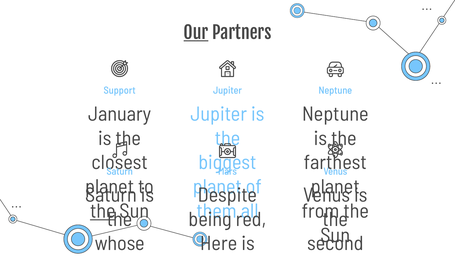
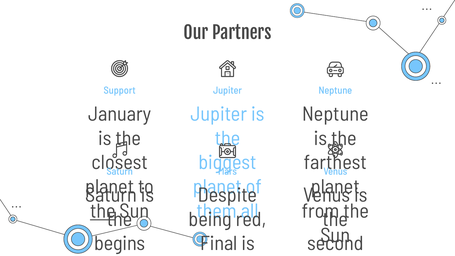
Our underline: present -> none
whose: whose -> begins
Here: Here -> Final
